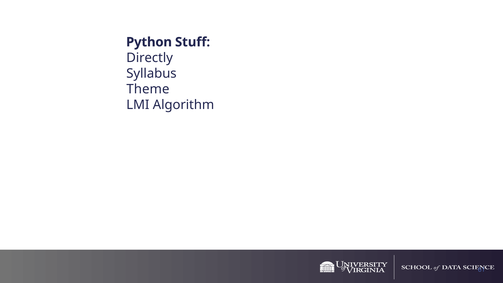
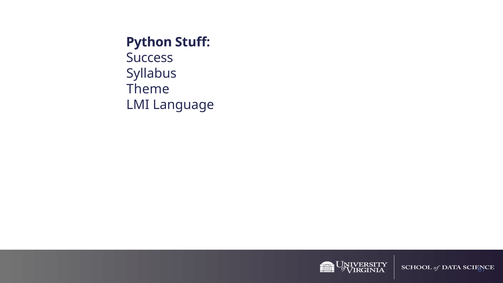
Directly: Directly -> Success
Algorithm: Algorithm -> Language
